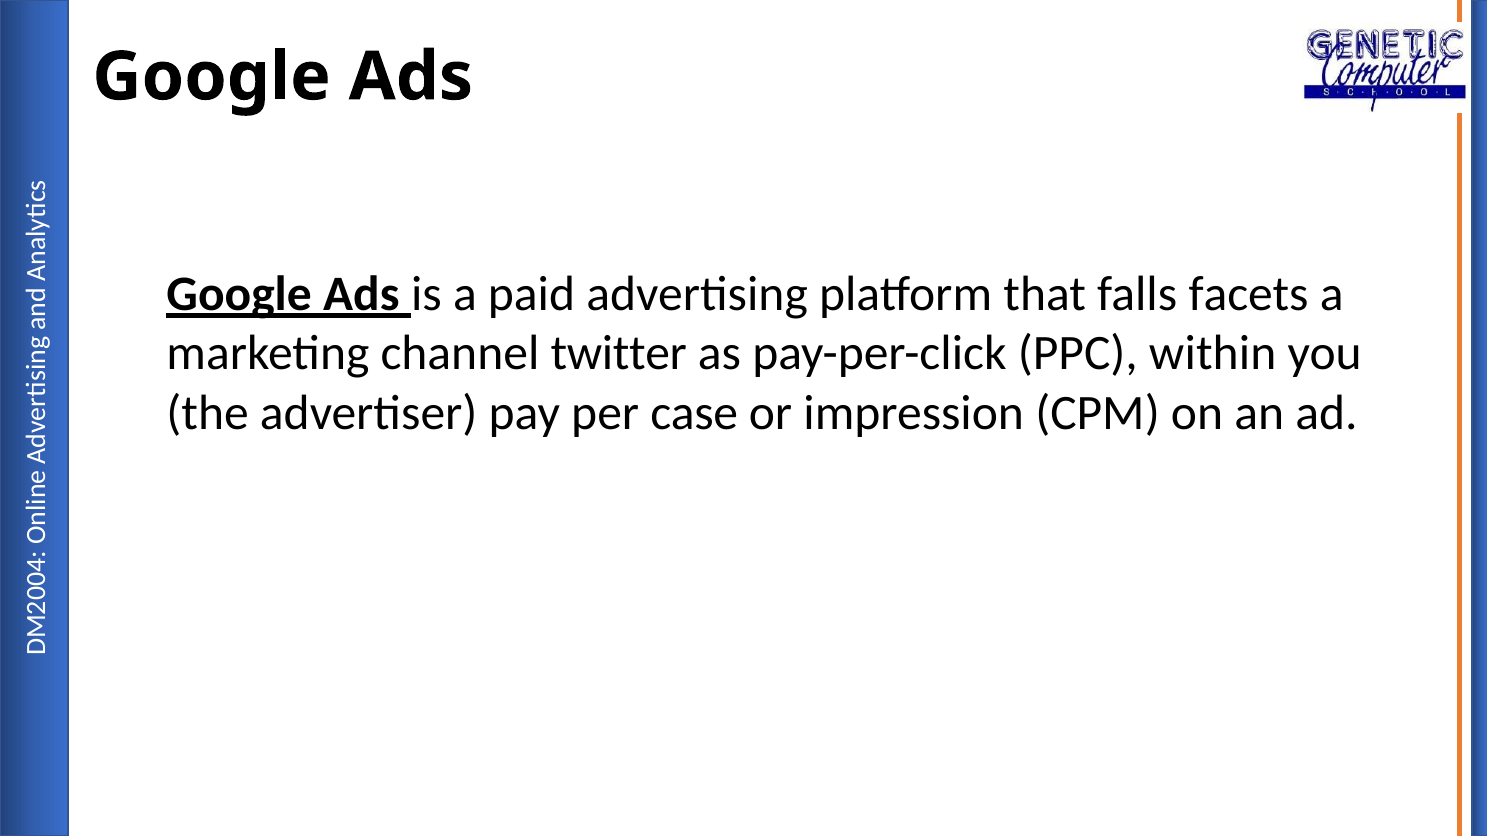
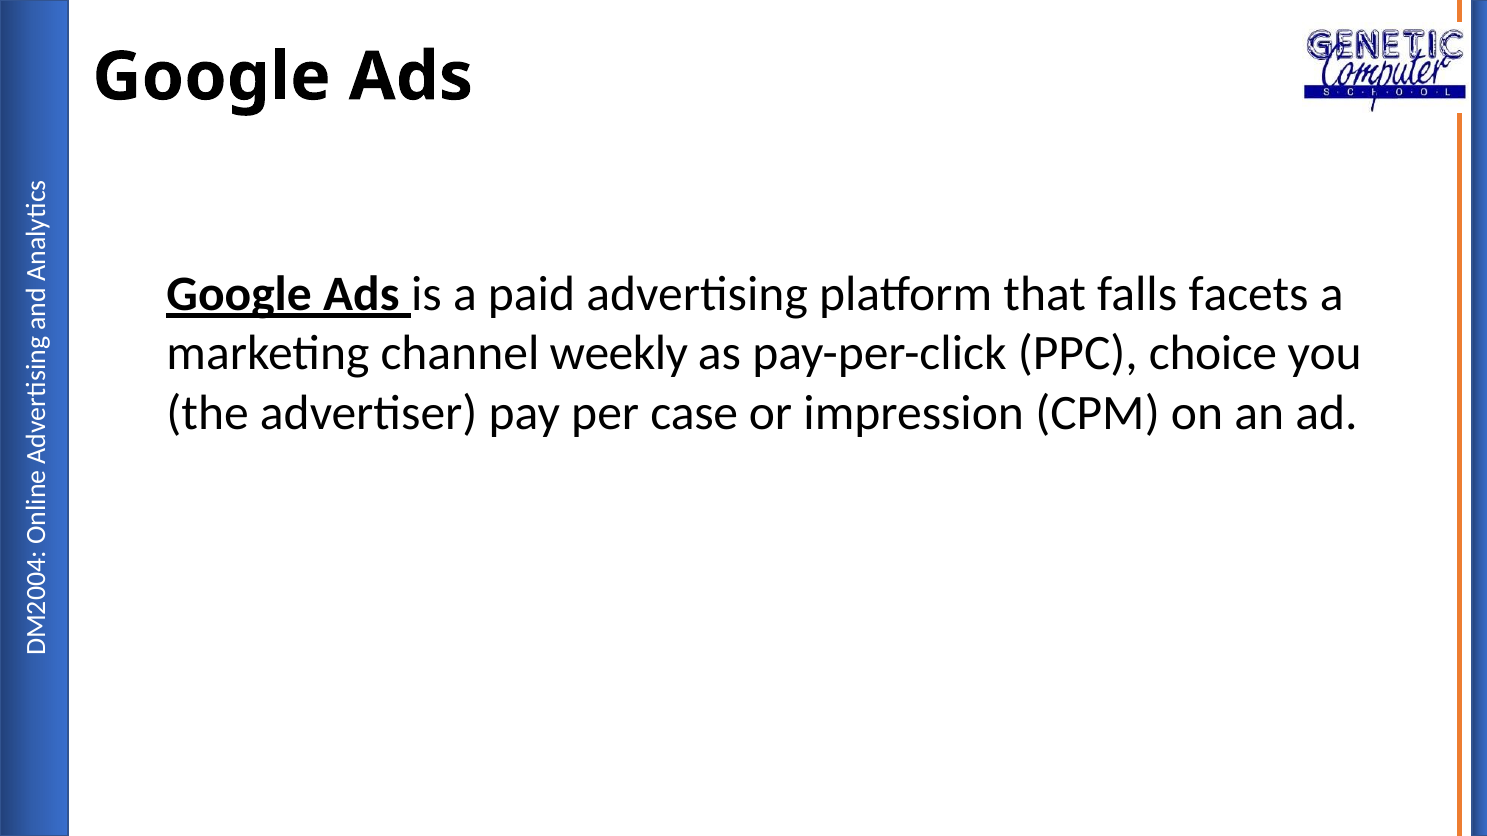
twitter: twitter -> weekly
within: within -> choice
